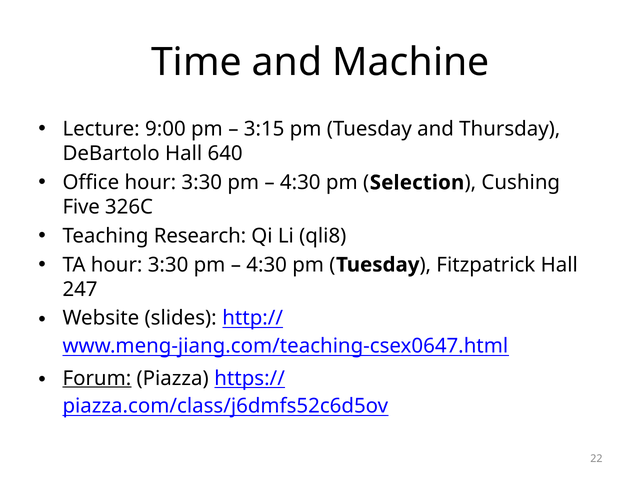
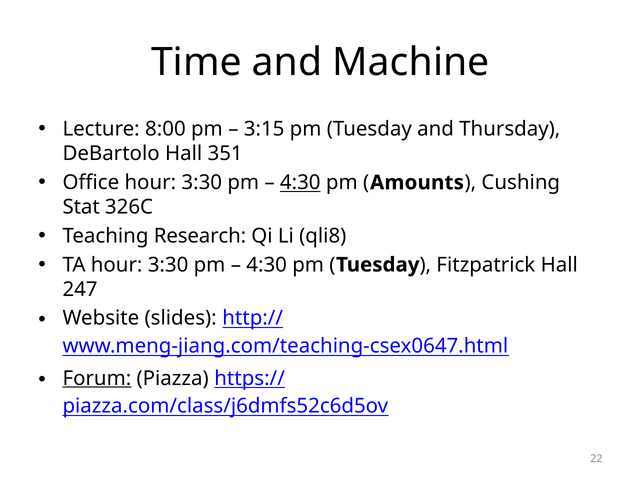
9:00: 9:00 -> 8:00
640: 640 -> 351
4:30 at (300, 182) underline: none -> present
Selection: Selection -> Amounts
Five: Five -> Stat
